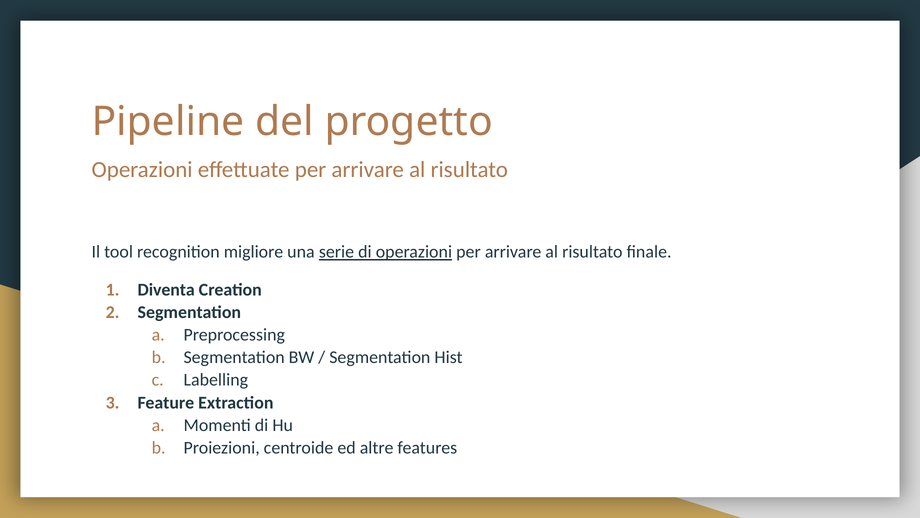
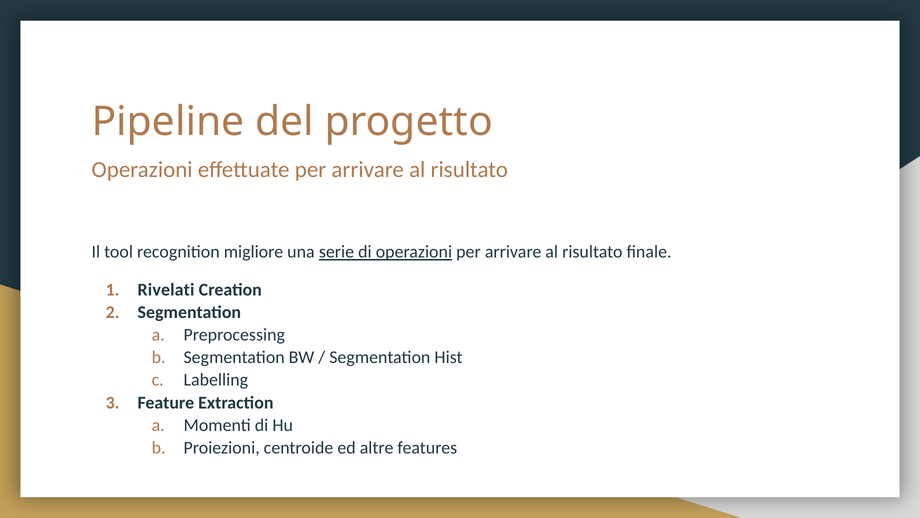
Diventa: Diventa -> Rivelati
